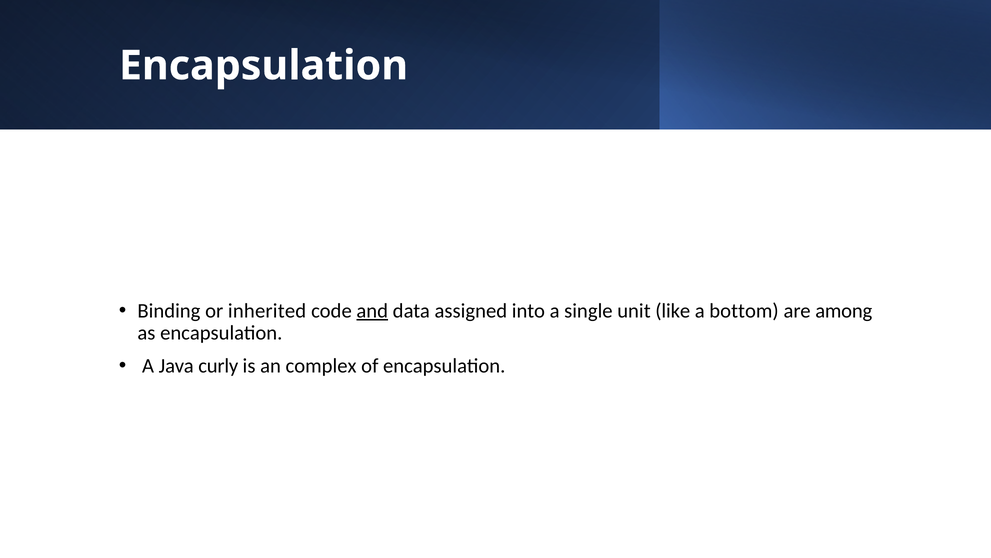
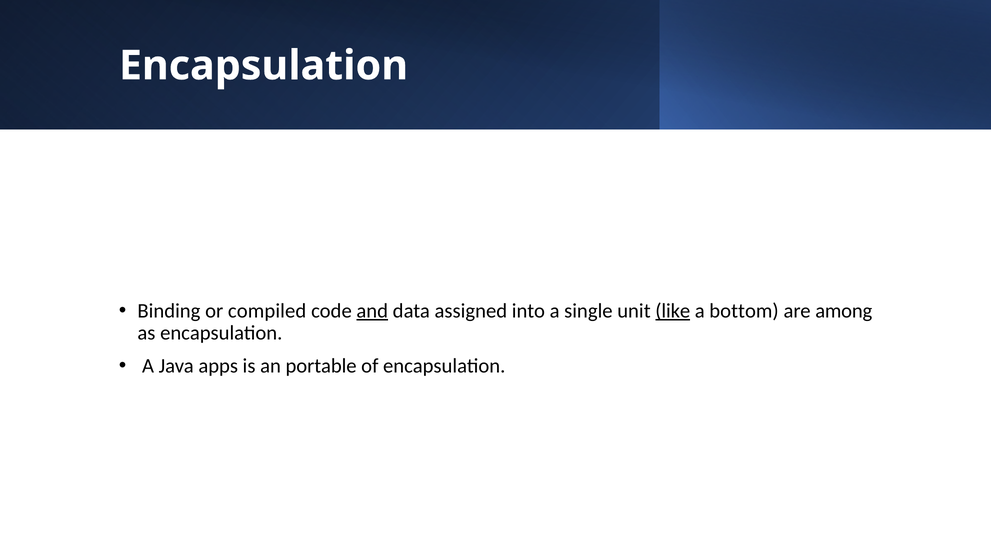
inherited: inherited -> compiled
like underline: none -> present
curly: curly -> apps
complex: complex -> portable
